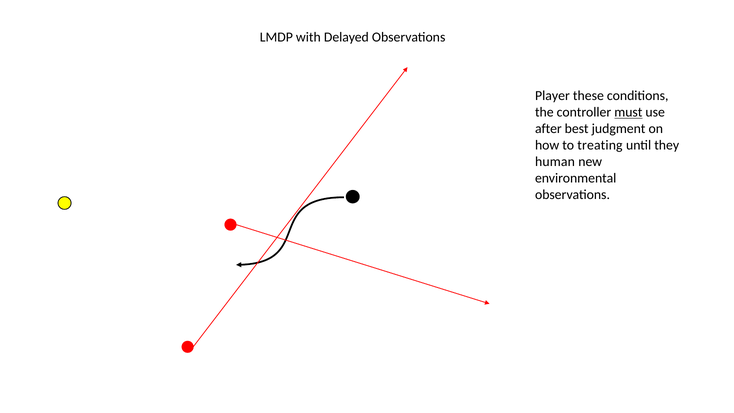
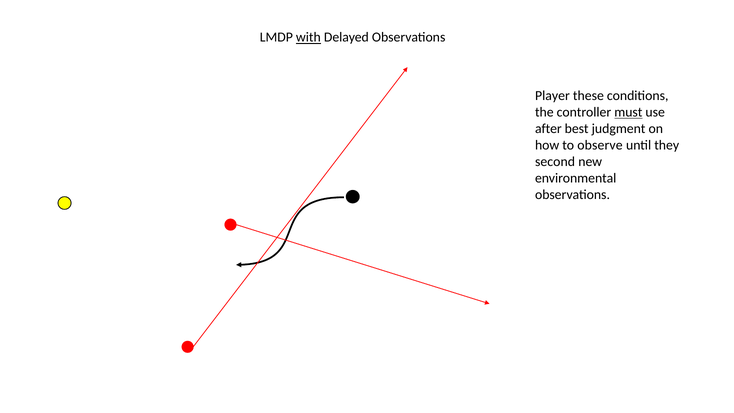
with underline: none -> present
treating: treating -> observe
human: human -> second
